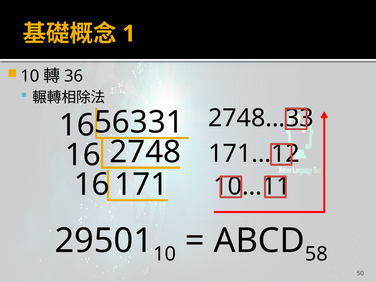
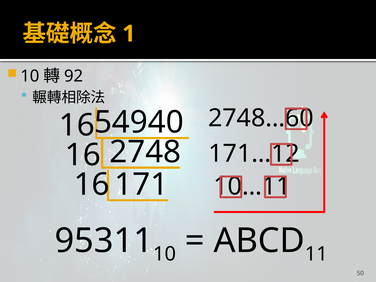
36: 36 -> 92
2748…33: 2748…33 -> 2748…60
56331: 56331 -> 54940
29501: 29501 -> 95311
58: 58 -> 11
